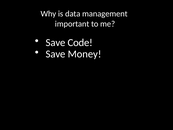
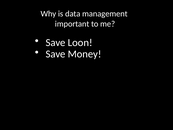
Code: Code -> Loon
